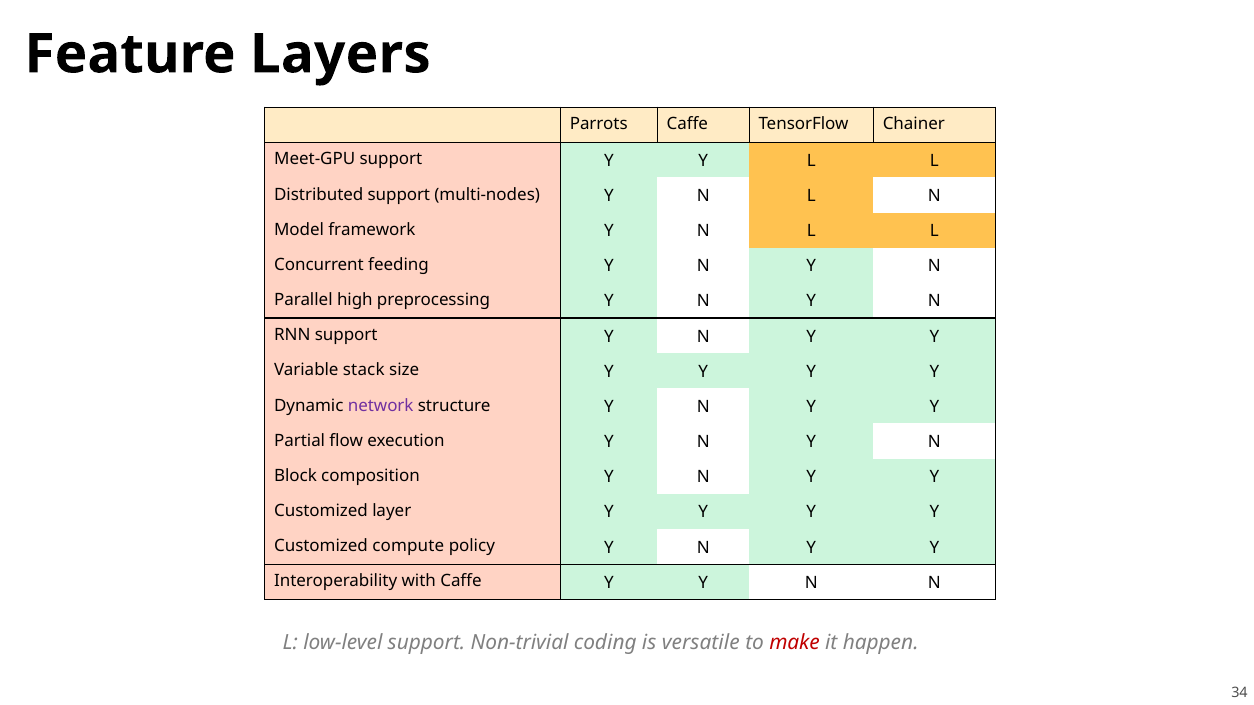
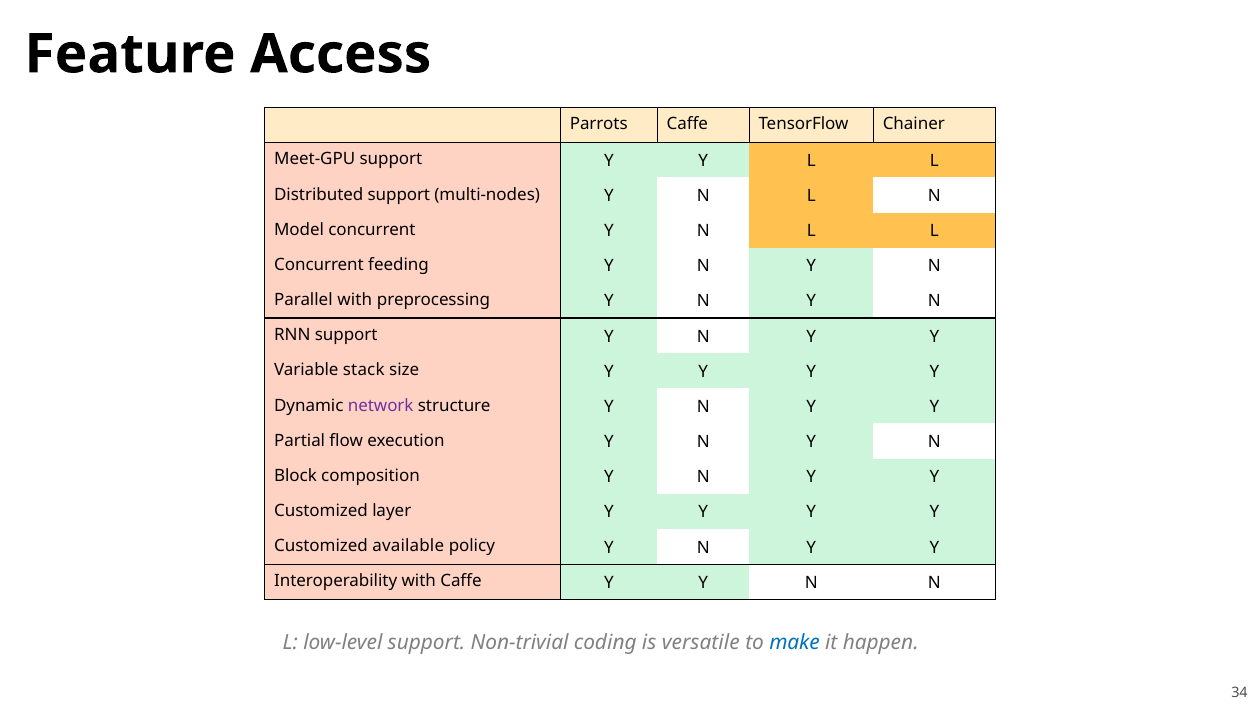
Layers: Layers -> Access
Model framework: framework -> concurrent
Parallel high: high -> with
compute: compute -> available
make colour: red -> blue
